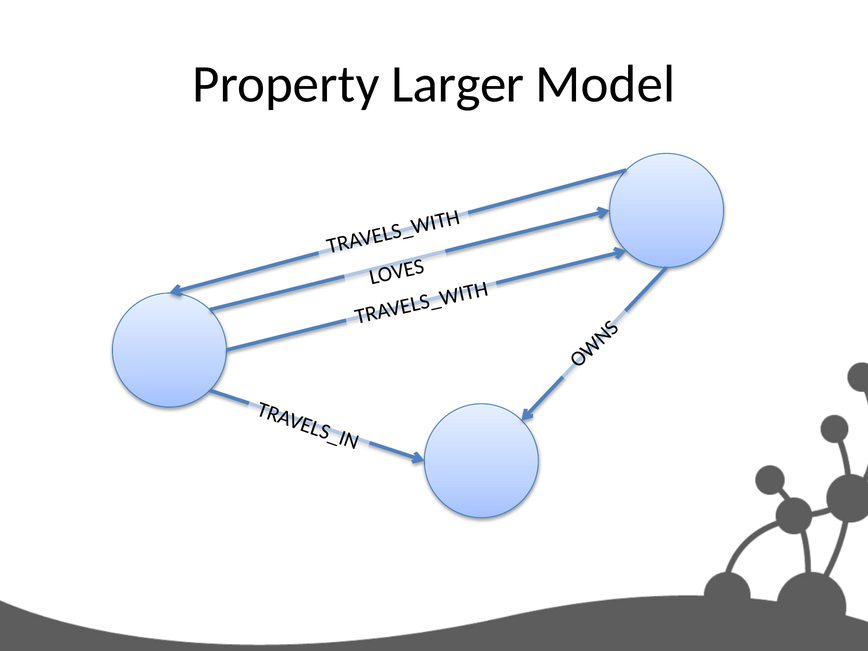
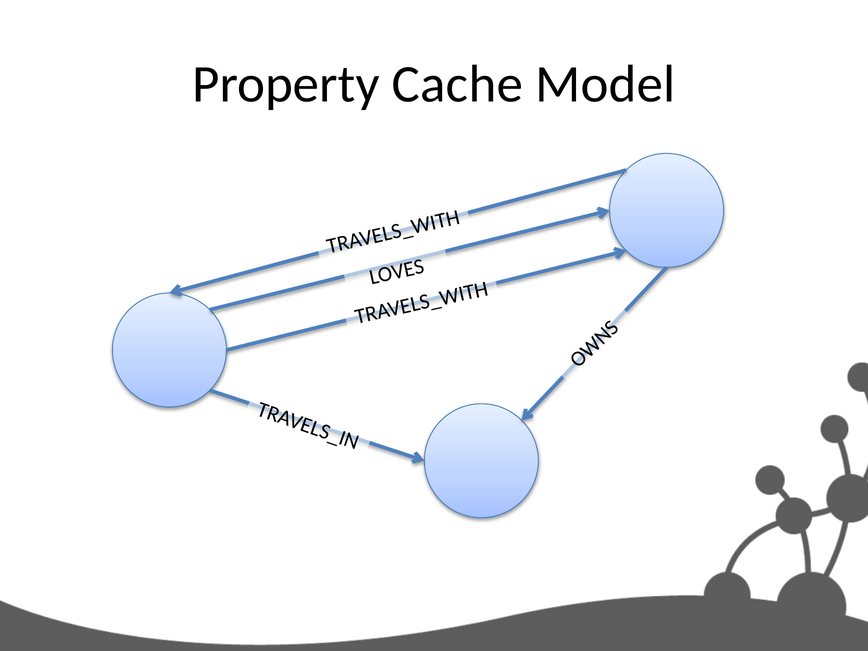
Larger: Larger -> Cache
